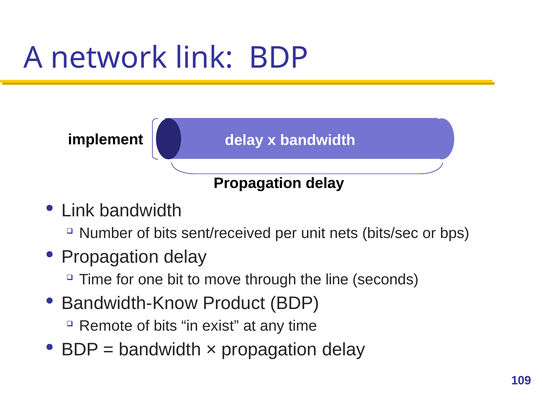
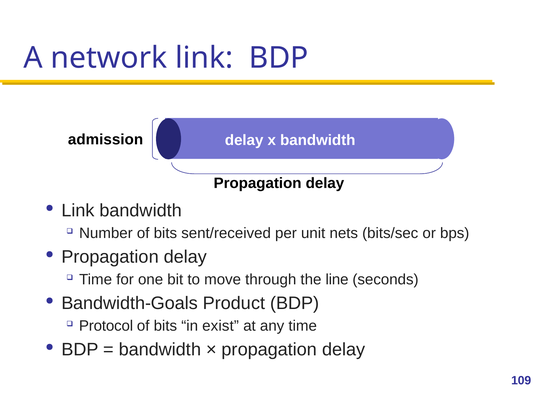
implement: implement -> admission
Bandwidth-Know: Bandwidth-Know -> Bandwidth-Goals
Remote: Remote -> Protocol
